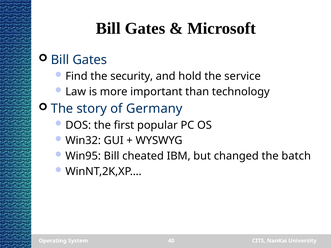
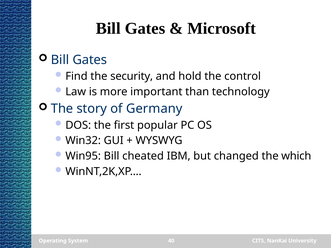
service: service -> control
batch: batch -> which
